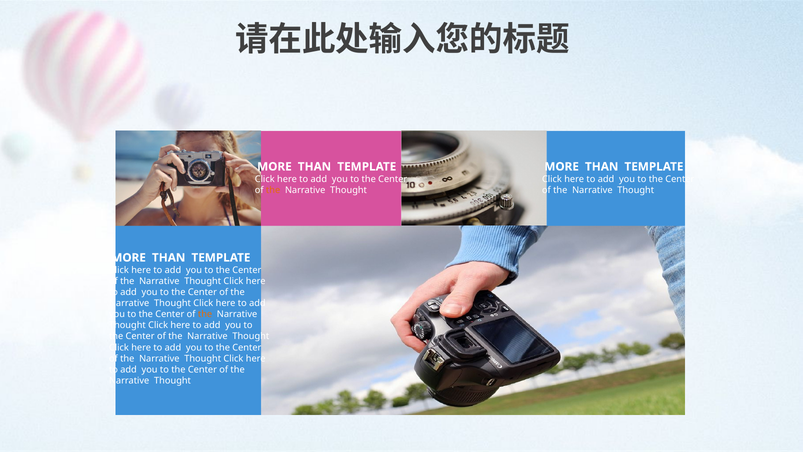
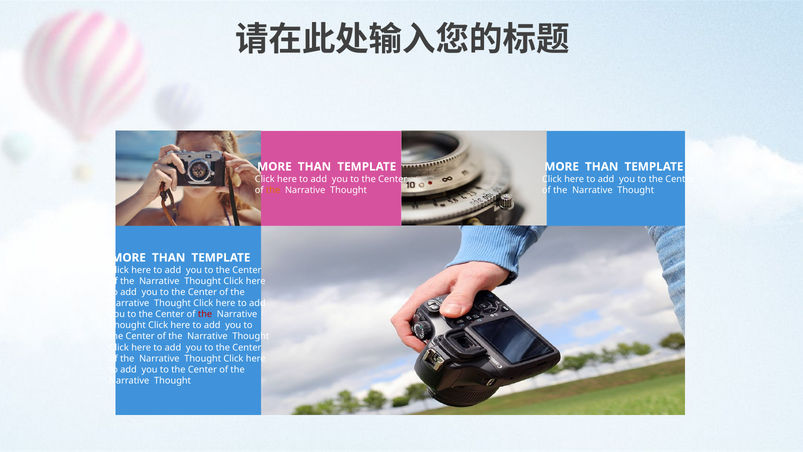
the at (205, 314) colour: orange -> red
